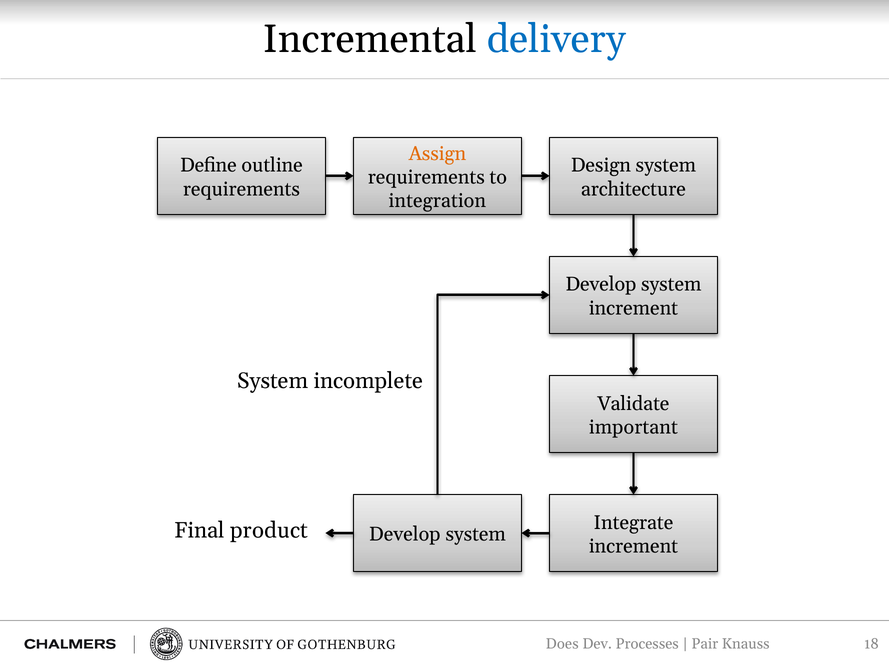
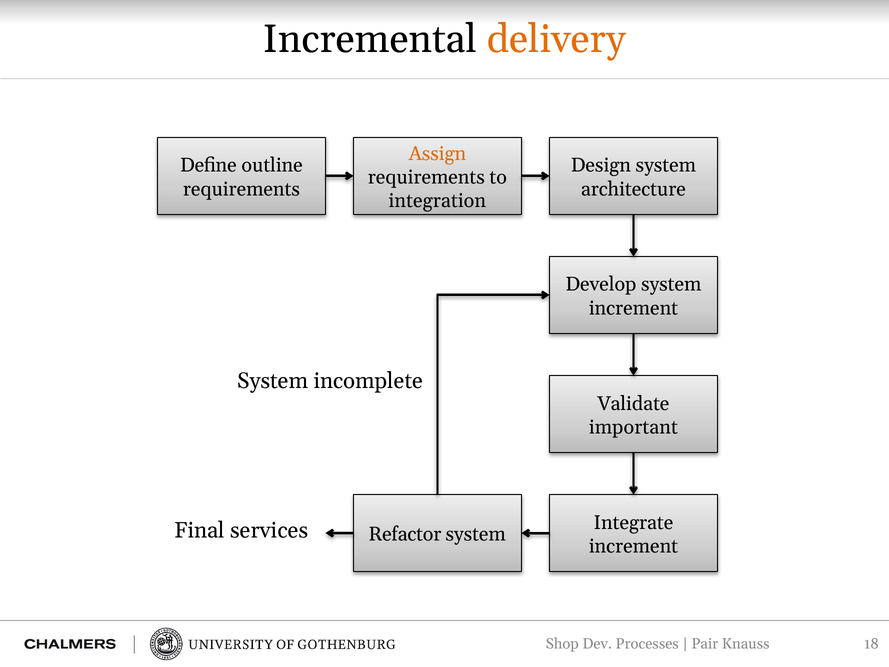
delivery colour: blue -> orange
product: product -> services
Develop at (405, 534): Develop -> Refactor
Does: Does -> Shop
